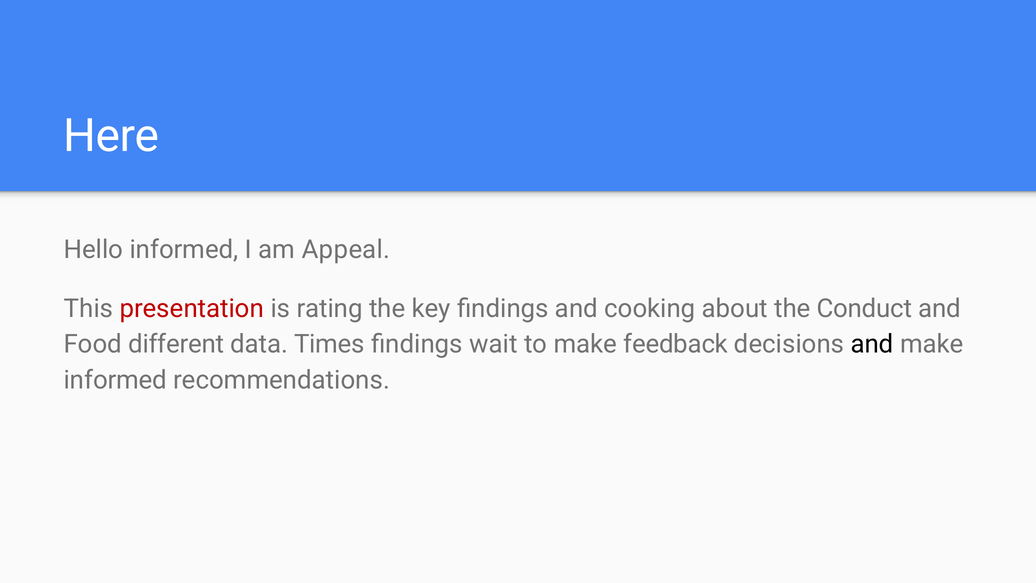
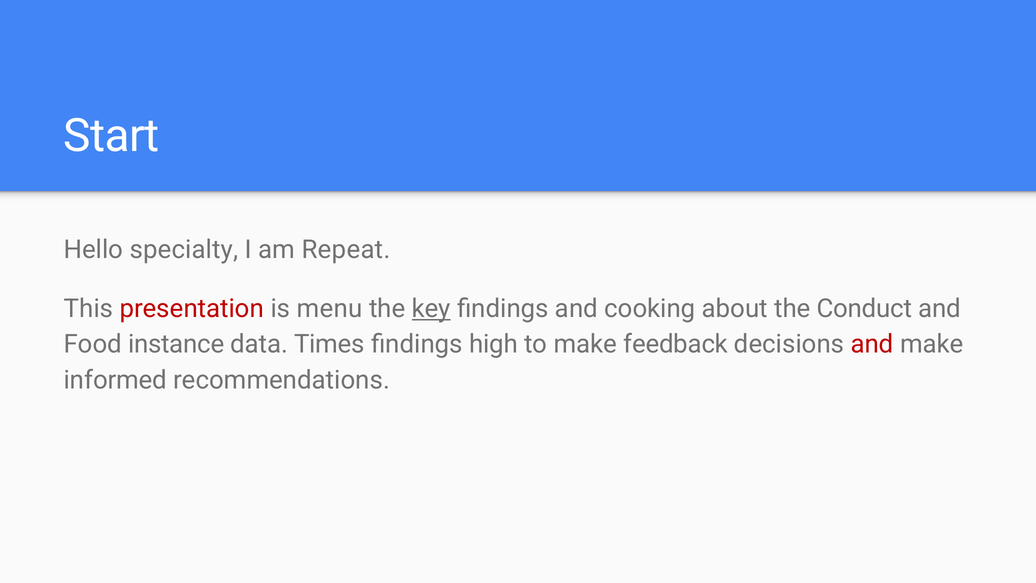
Here: Here -> Start
Hello informed: informed -> specialty
Appeal: Appeal -> Repeat
rating: rating -> menu
key underline: none -> present
different: different -> instance
wait: wait -> high
and at (872, 344) colour: black -> red
